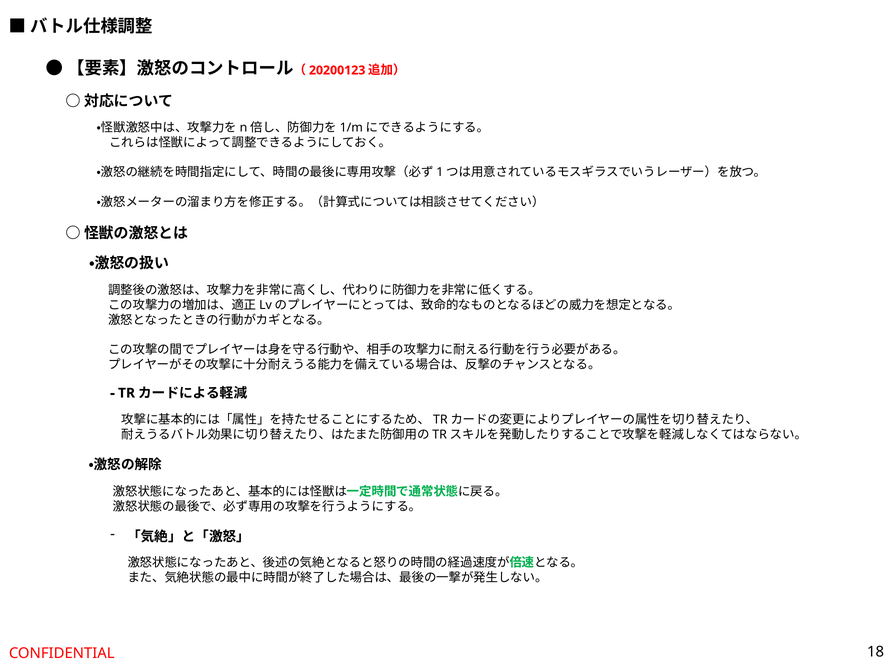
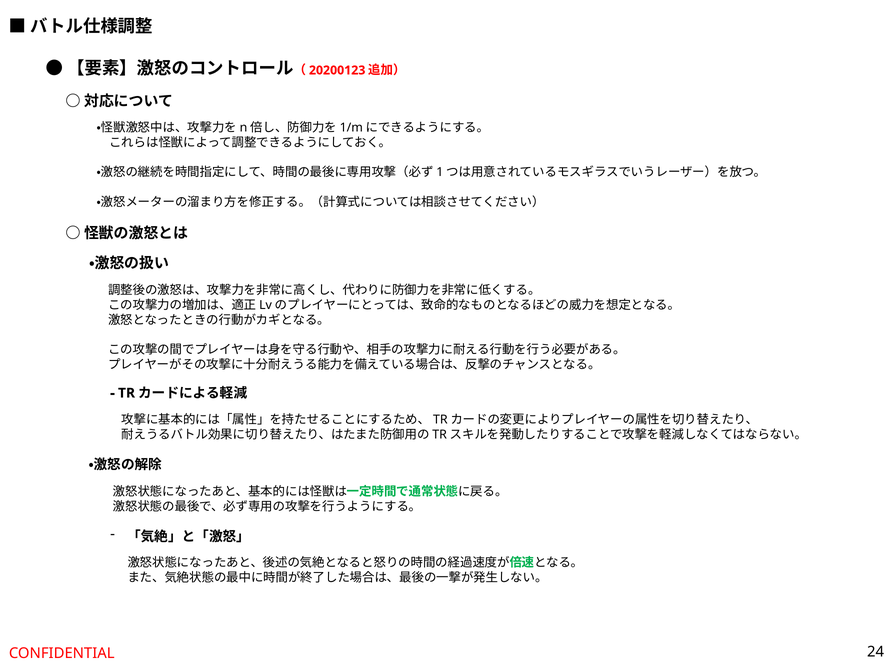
18: 18 -> 24
